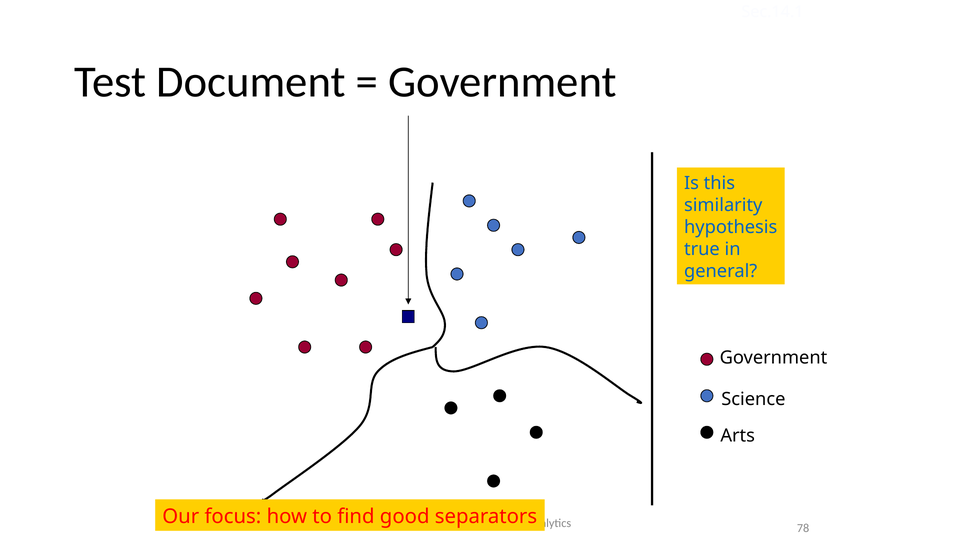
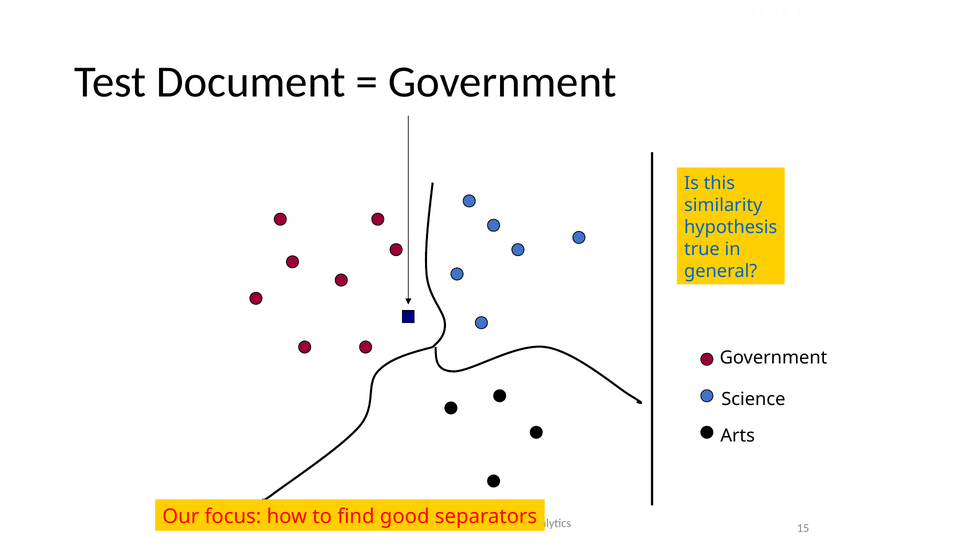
78: 78 -> 15
